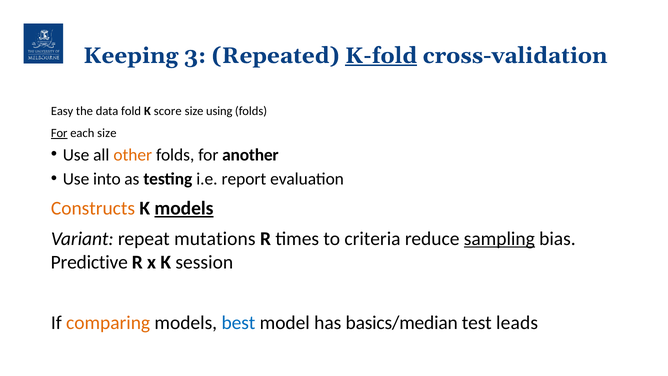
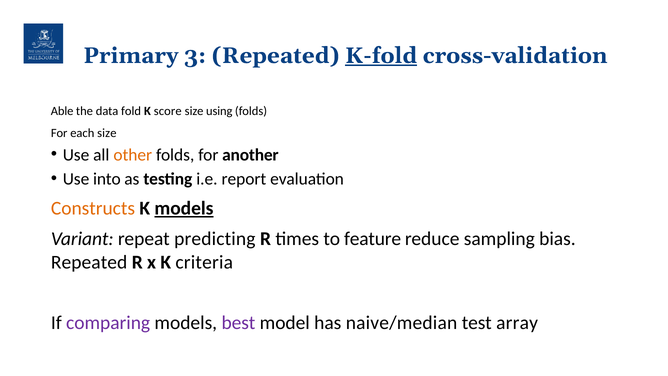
Keeping: Keeping -> Primary
Easy: Easy -> Able
For at (59, 133) underline: present -> none
mutations: mutations -> predicting
criteria: criteria -> feature
sampling underline: present -> none
Predictive at (89, 262): Predictive -> Repeated
session: session -> criteria
comparing colour: orange -> purple
best colour: blue -> purple
basics/median: basics/median -> naive/median
leads: leads -> array
